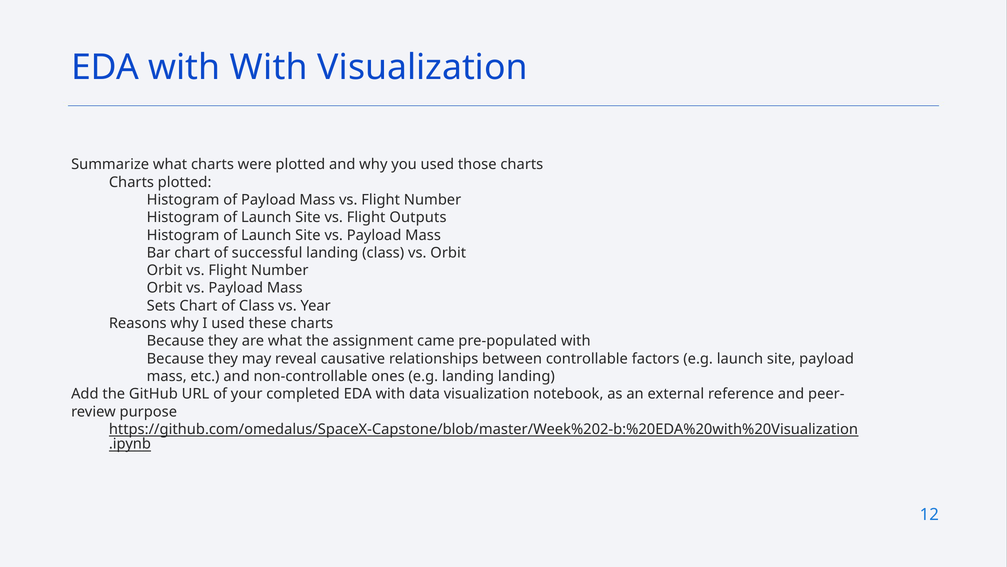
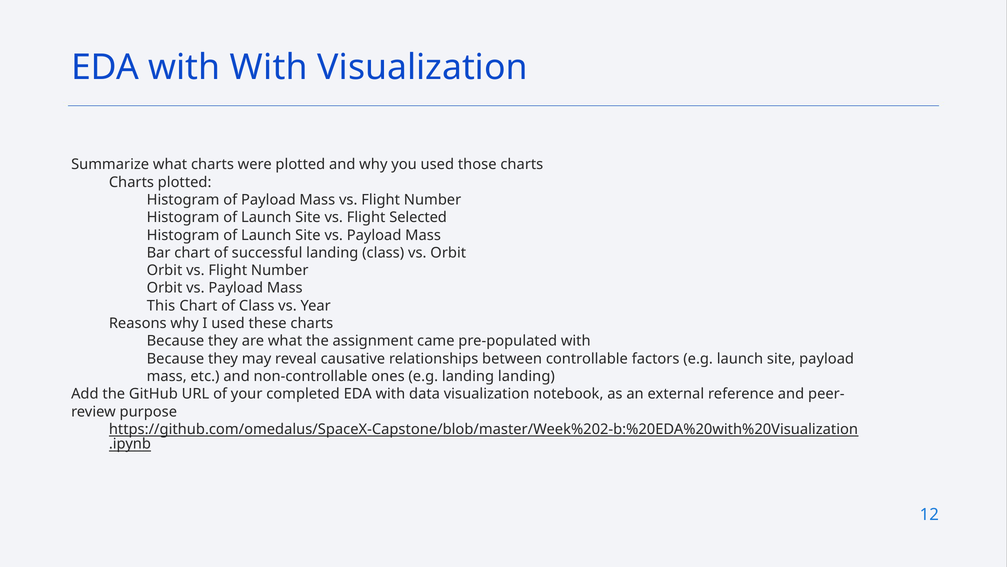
Outputs: Outputs -> Selected
Sets: Sets -> This
